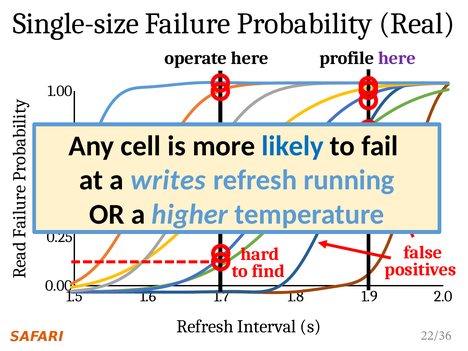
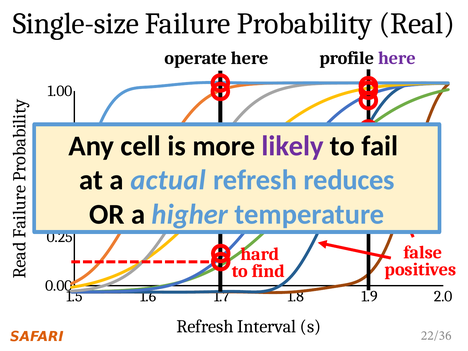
likely colour: blue -> purple
writes: writes -> actual
running: running -> reduces
